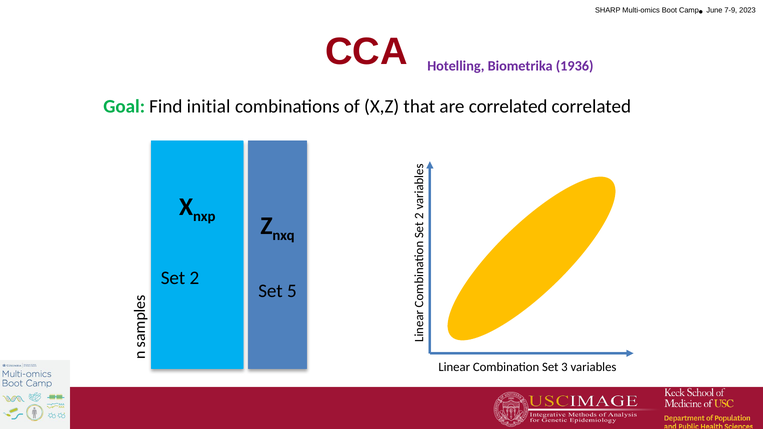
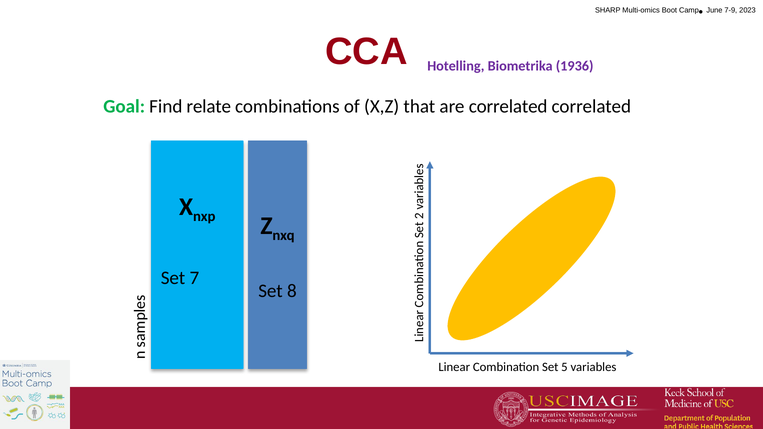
initial: initial -> relate
Set 2: 2 -> 7
5: 5 -> 8
3: 3 -> 5
